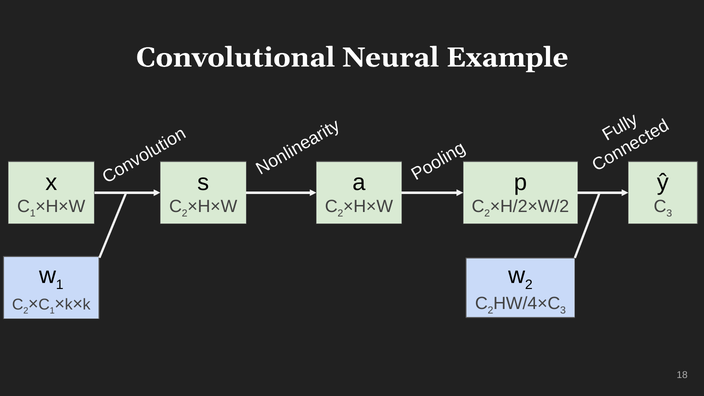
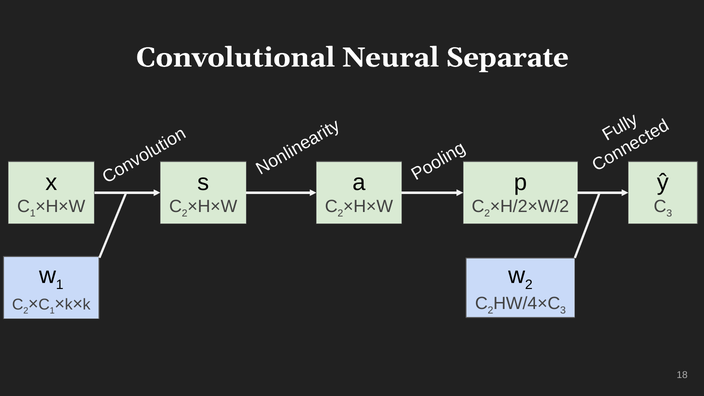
Example: Example -> Separate
